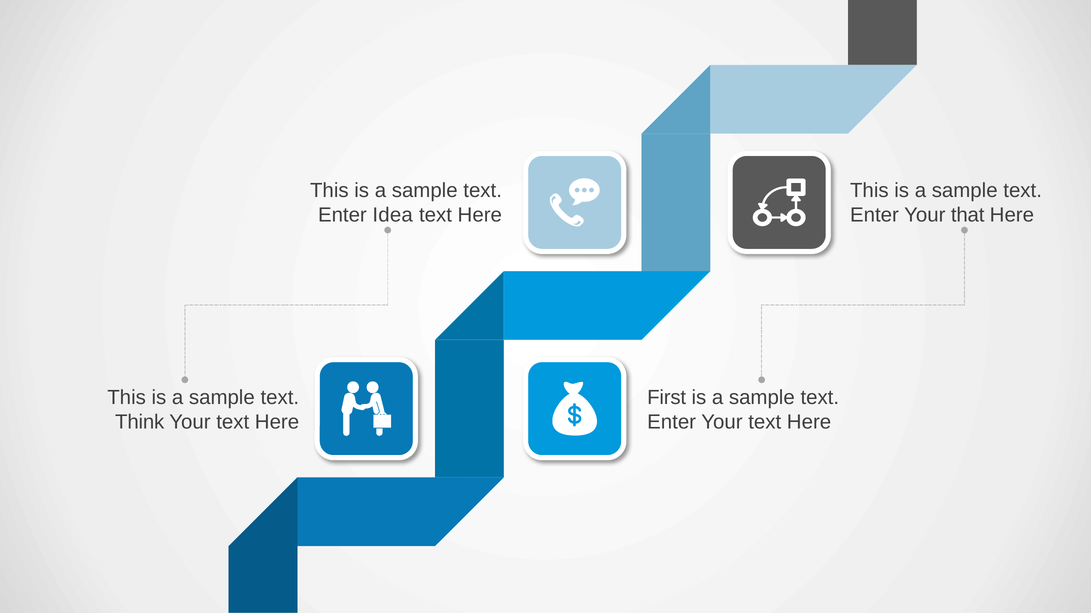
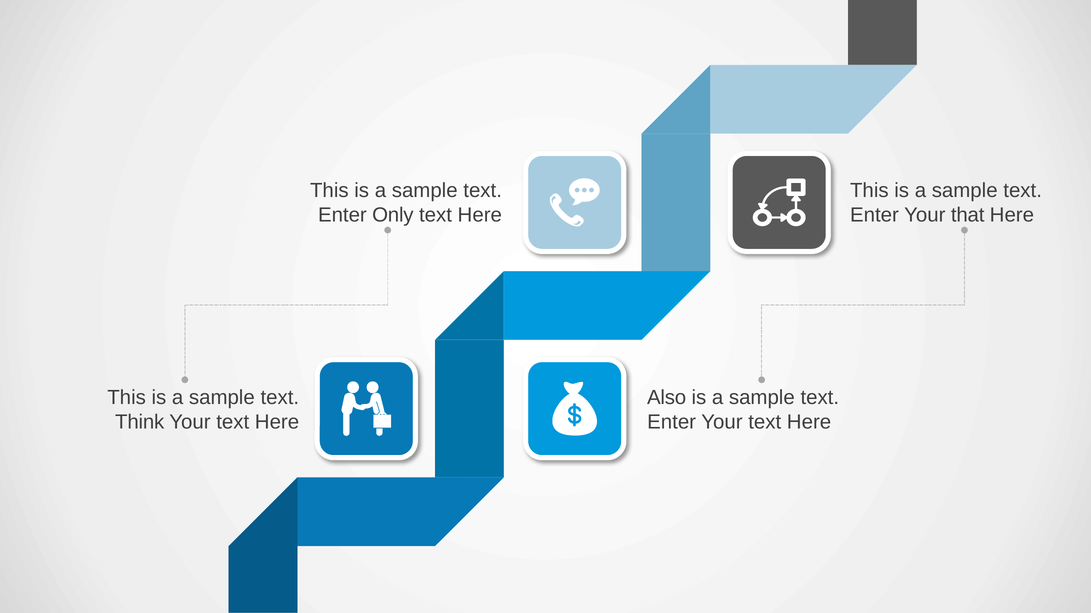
Idea: Idea -> Only
First: First -> Also
